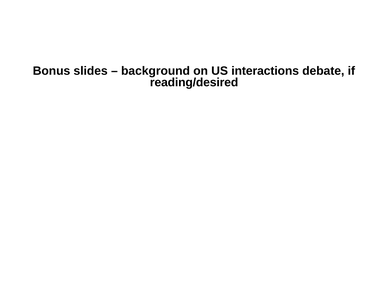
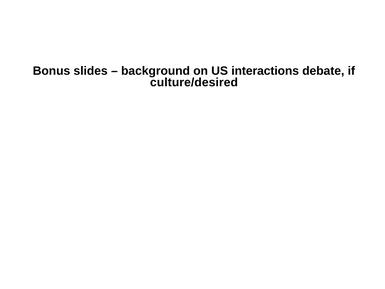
reading/desired: reading/desired -> culture/desired
